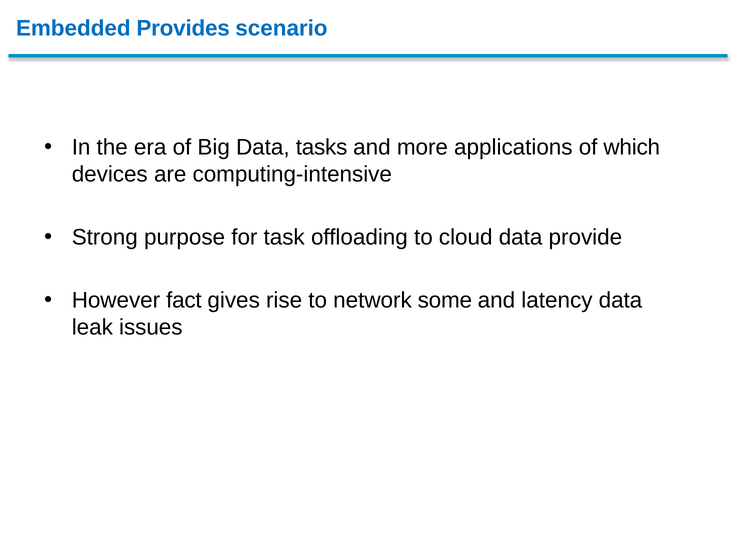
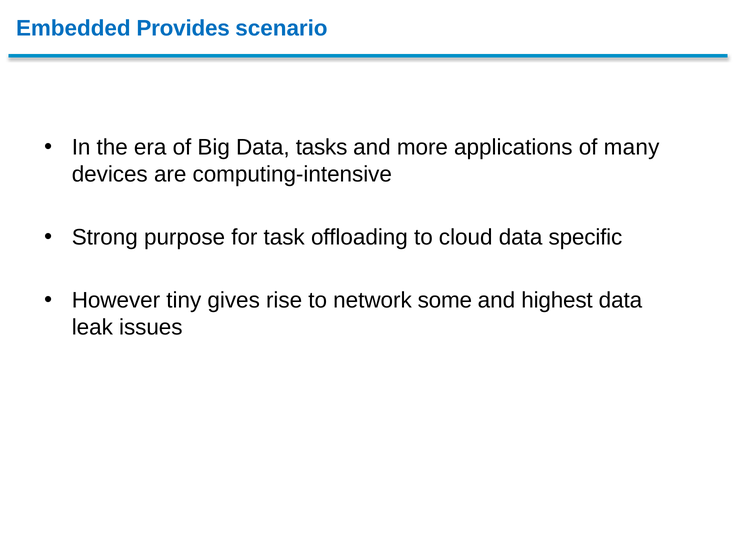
which: which -> many
provide: provide -> specific
fact: fact -> tiny
latency: latency -> highest
